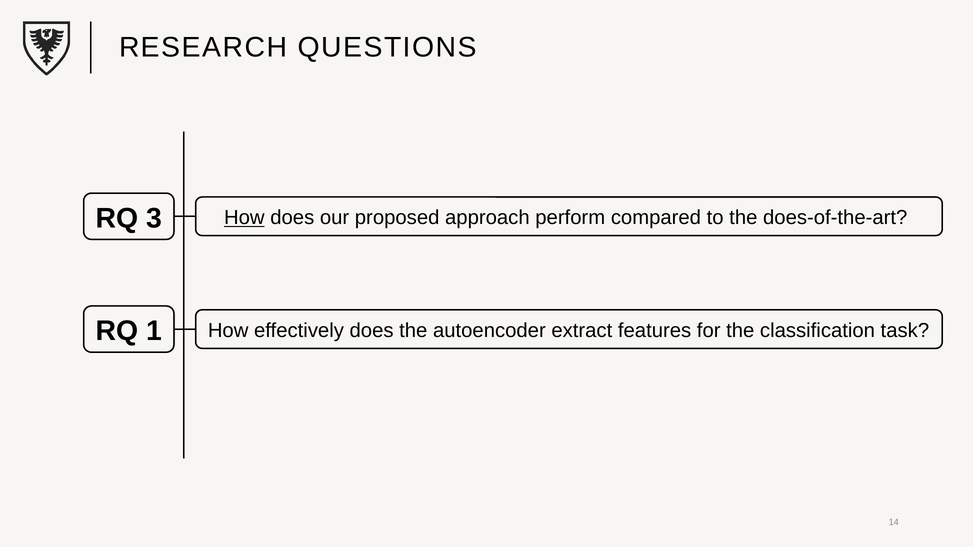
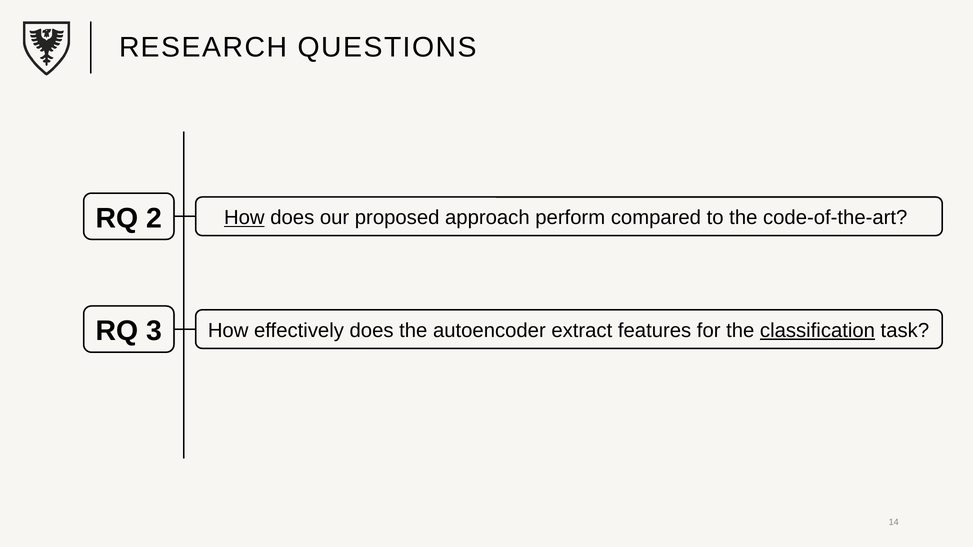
3: 3 -> 2
does-of-the-art: does-of-the-art -> code-of-the-art
1: 1 -> 3
classification underline: none -> present
